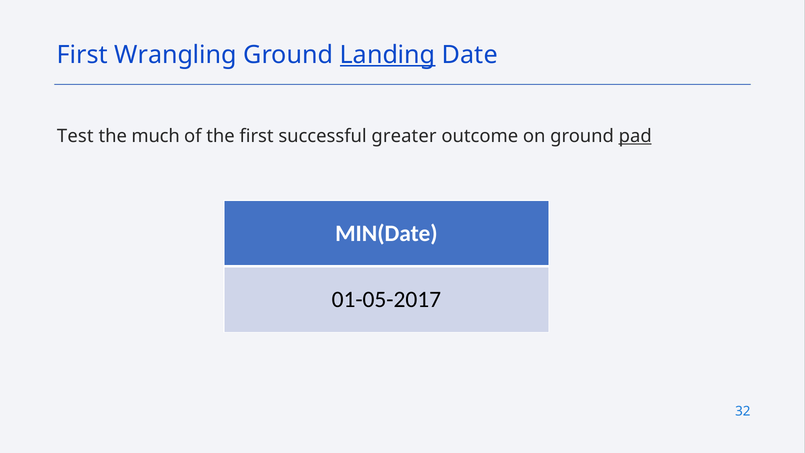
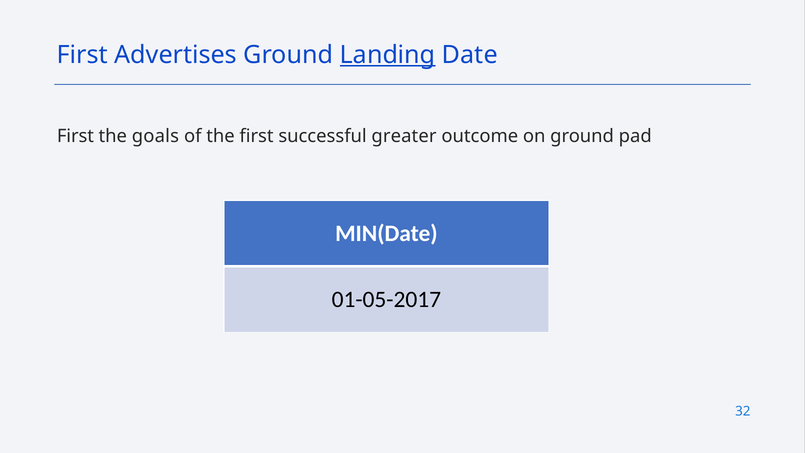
Wrangling: Wrangling -> Advertises
Test at (75, 136): Test -> First
much: much -> goals
pad underline: present -> none
